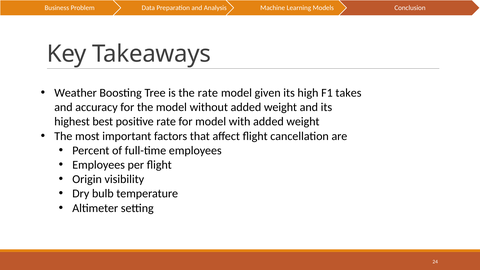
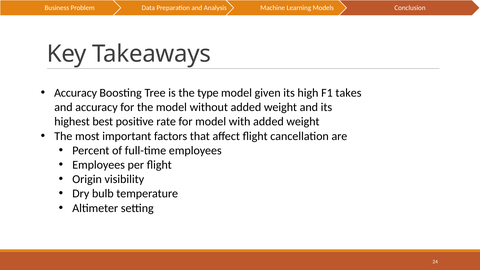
Weather at (76, 93): Weather -> Accuracy
the rate: rate -> type
